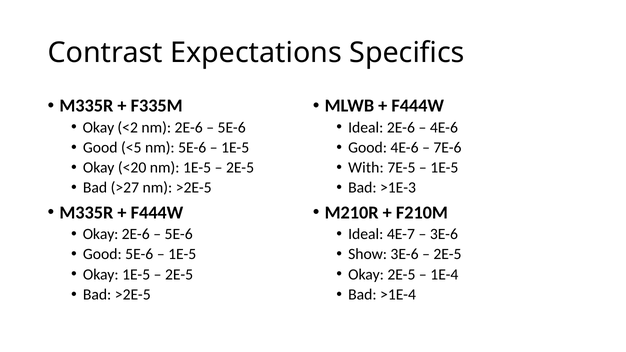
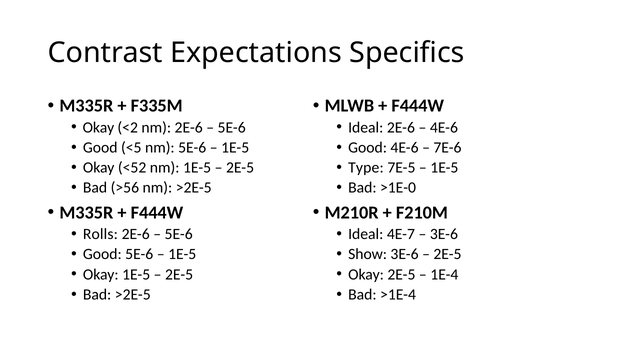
<20: <20 -> <52
With: With -> Type
>27: >27 -> >56
>1E-3: >1E-3 -> >1E-0
Okay at (101, 234): Okay -> Rolls
